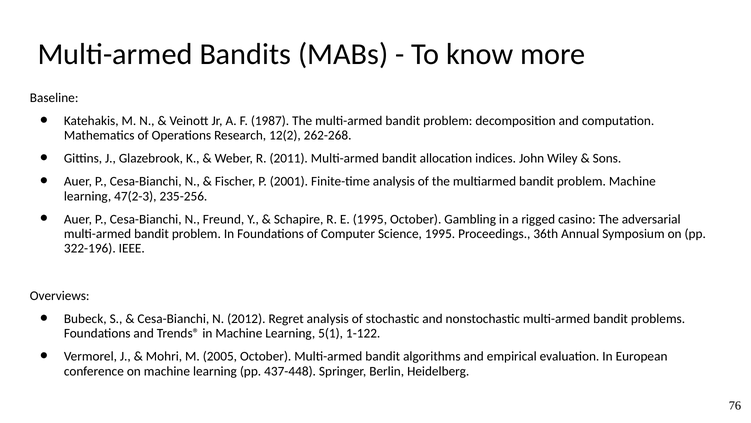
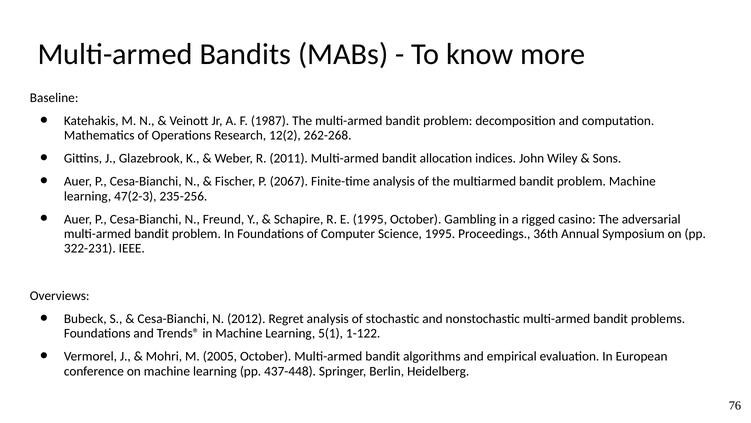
2001: 2001 -> 2067
322-196: 322-196 -> 322-231
